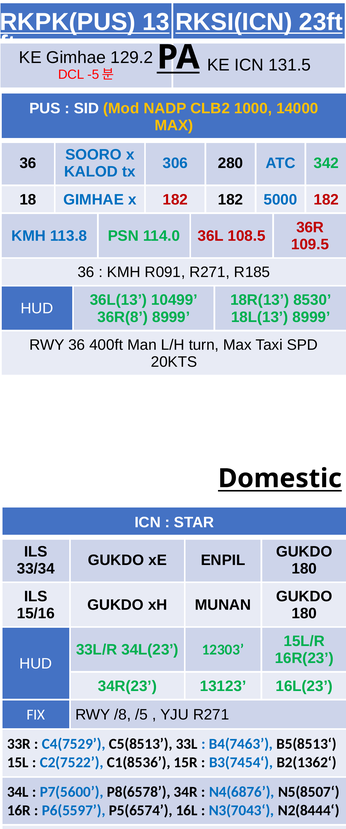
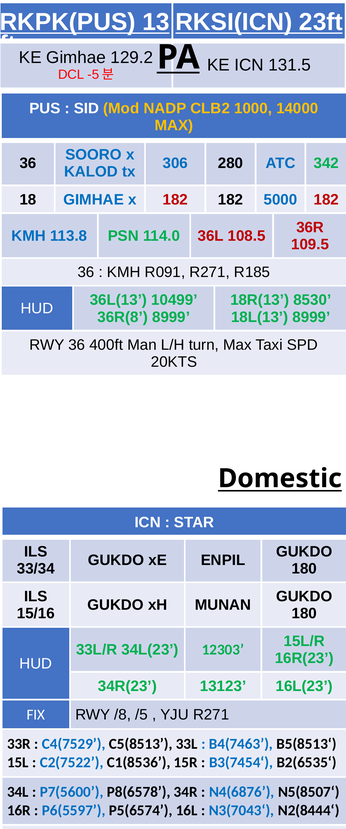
B2(1362‘: B2(1362‘ -> B2(6535‘
